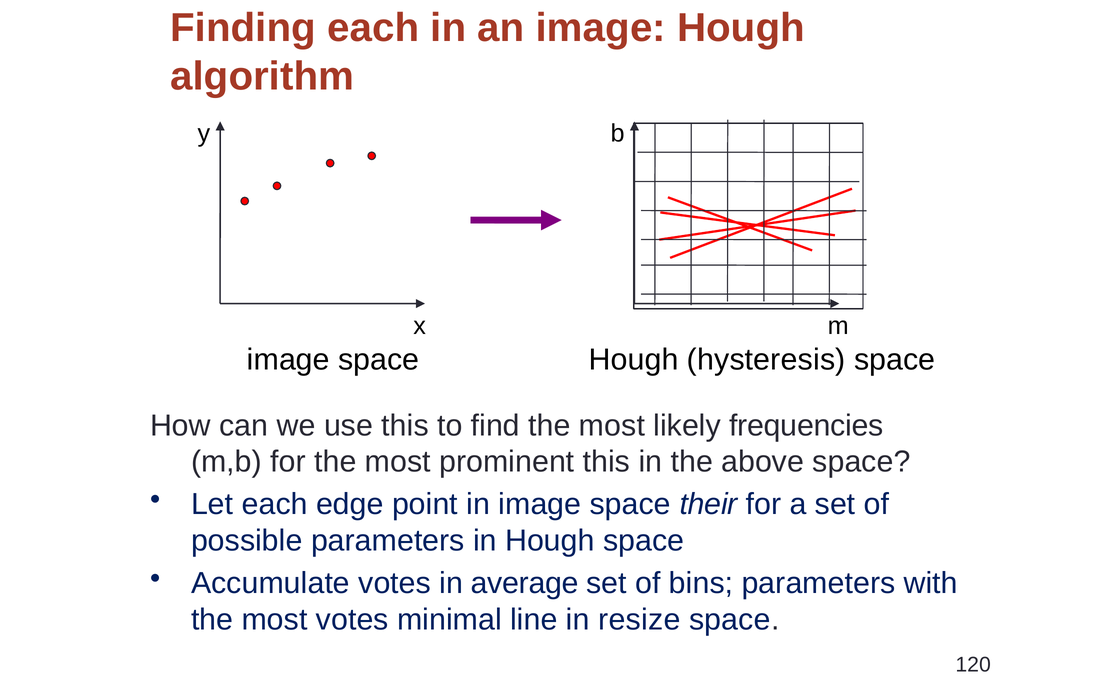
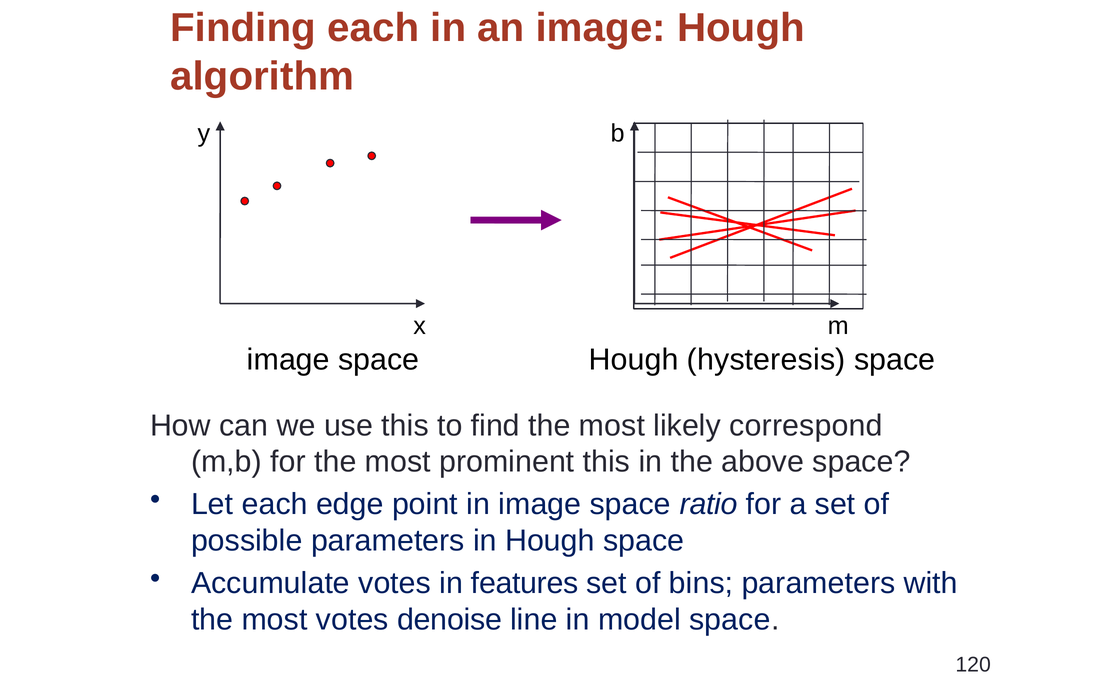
frequencies: frequencies -> correspond
their: their -> ratio
average: average -> features
minimal: minimal -> denoise
resize: resize -> model
